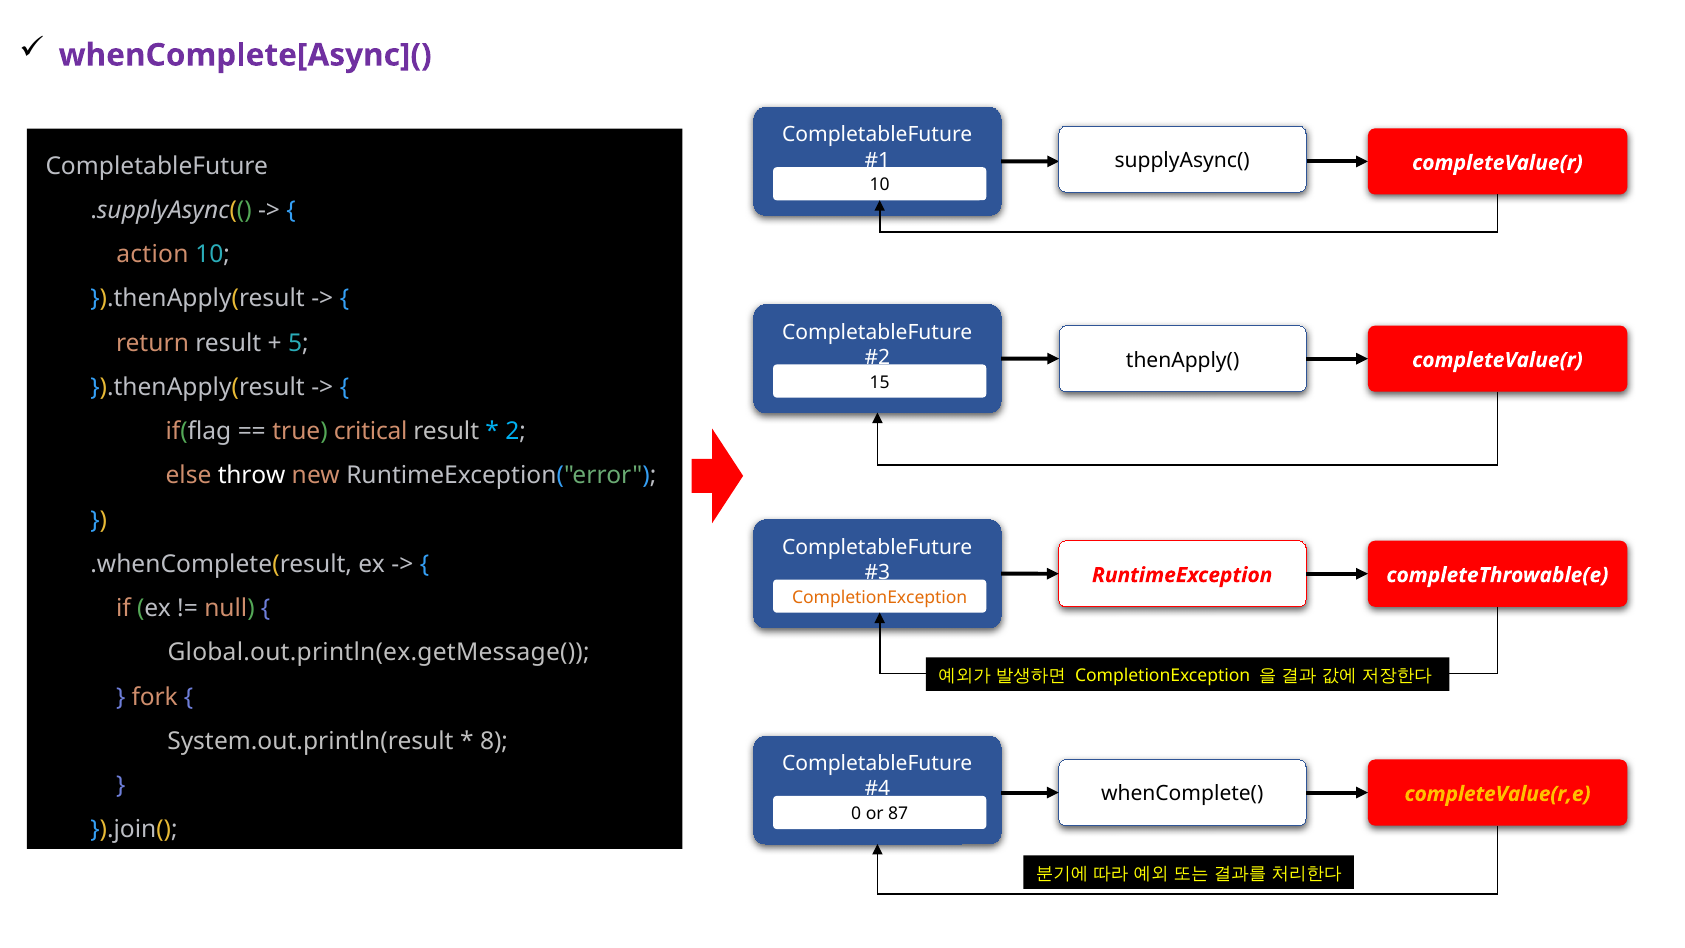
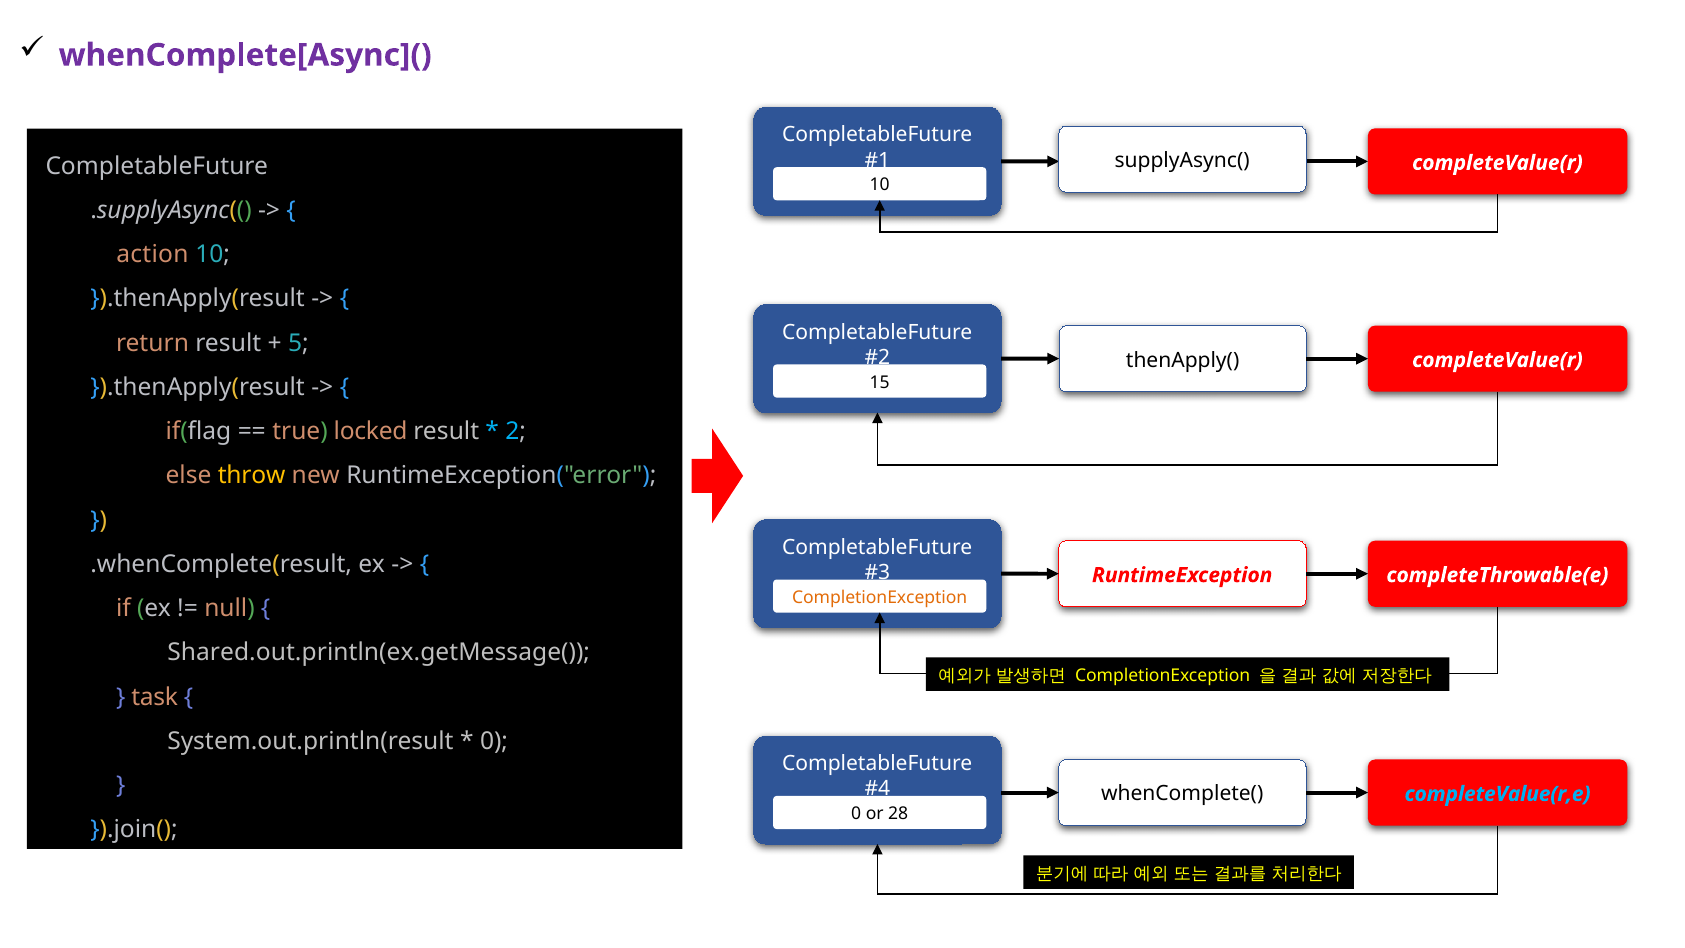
critical: critical -> locked
throw colour: white -> yellow
Global.out.println(ex.getMessage(: Global.out.println(ex.getMessage( -> Shared.out.println(ex.getMessage(
fork: fork -> task
8 at (494, 741): 8 -> 0
completeValue(r,e colour: yellow -> light blue
87: 87 -> 28
